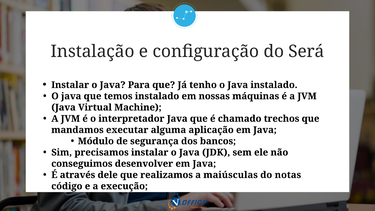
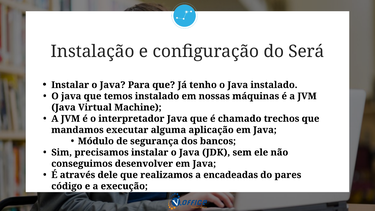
maiúsculas: maiúsculas -> encadeadas
notas: notas -> pares
